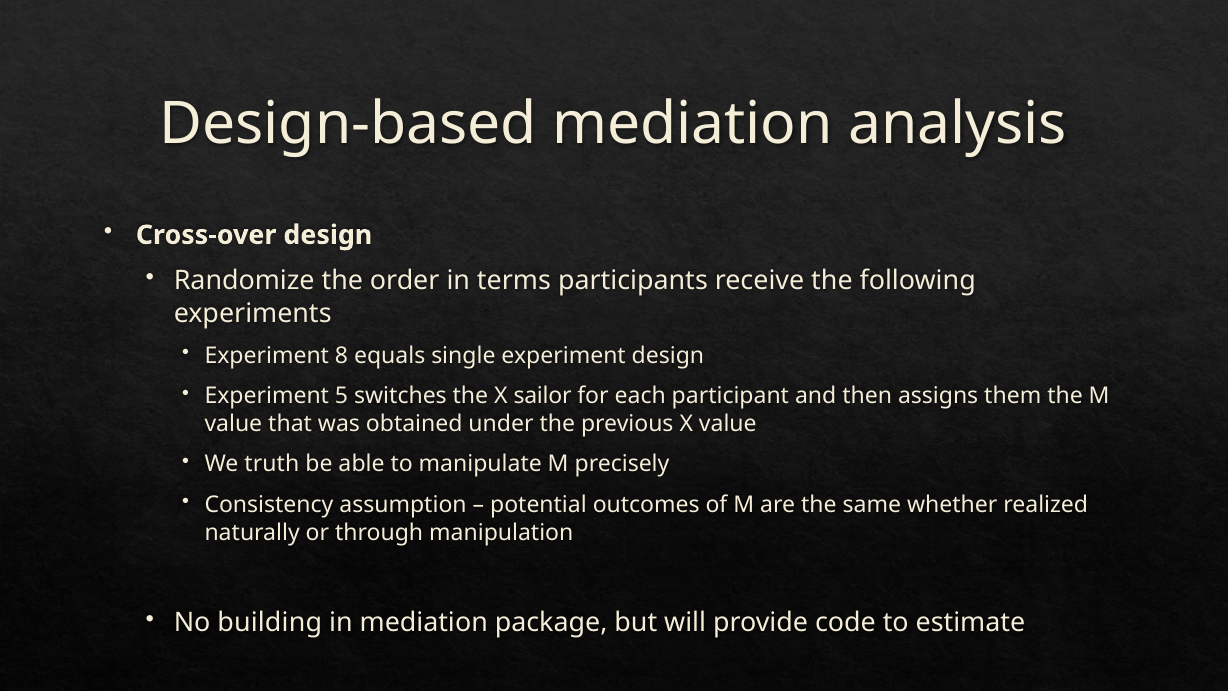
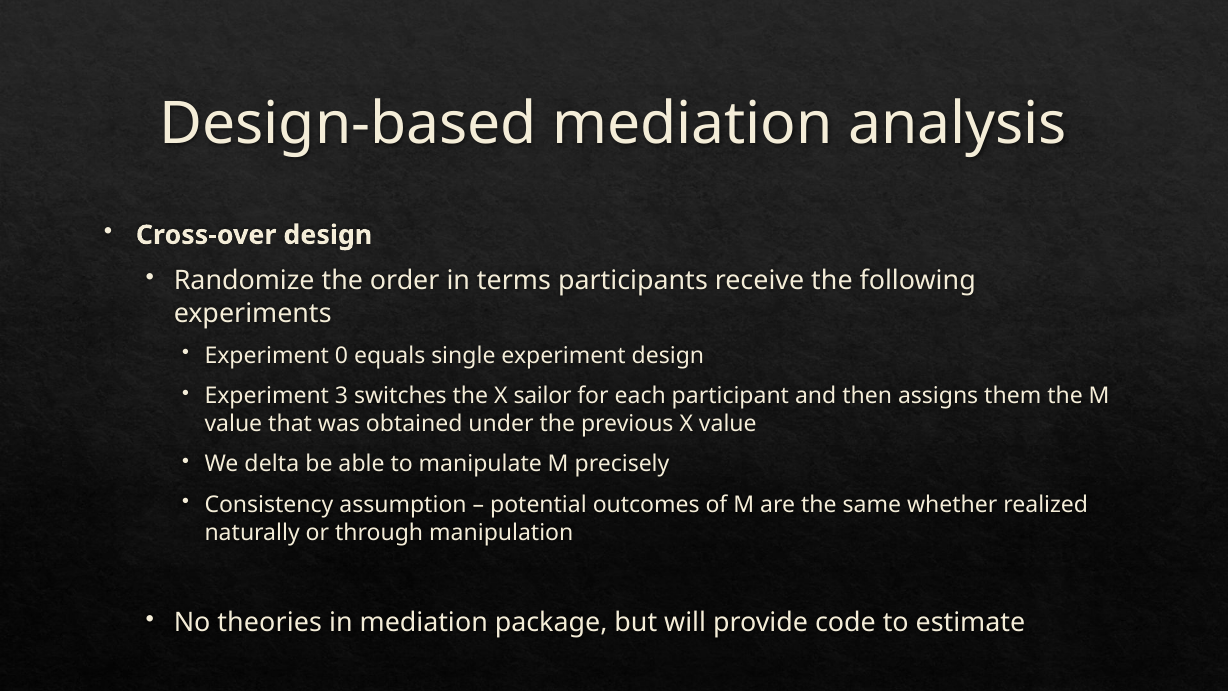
8: 8 -> 0
5: 5 -> 3
truth: truth -> delta
building: building -> theories
